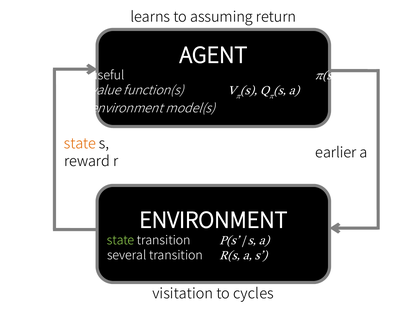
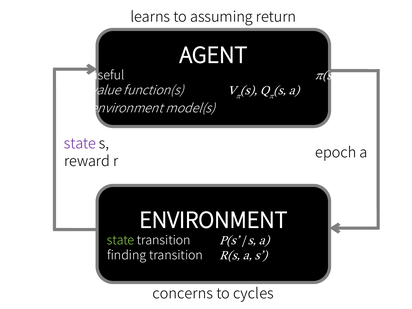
state at (80, 144) colour: orange -> purple
earlier: earlier -> epoch
several: several -> finding
visitation: visitation -> concerns
